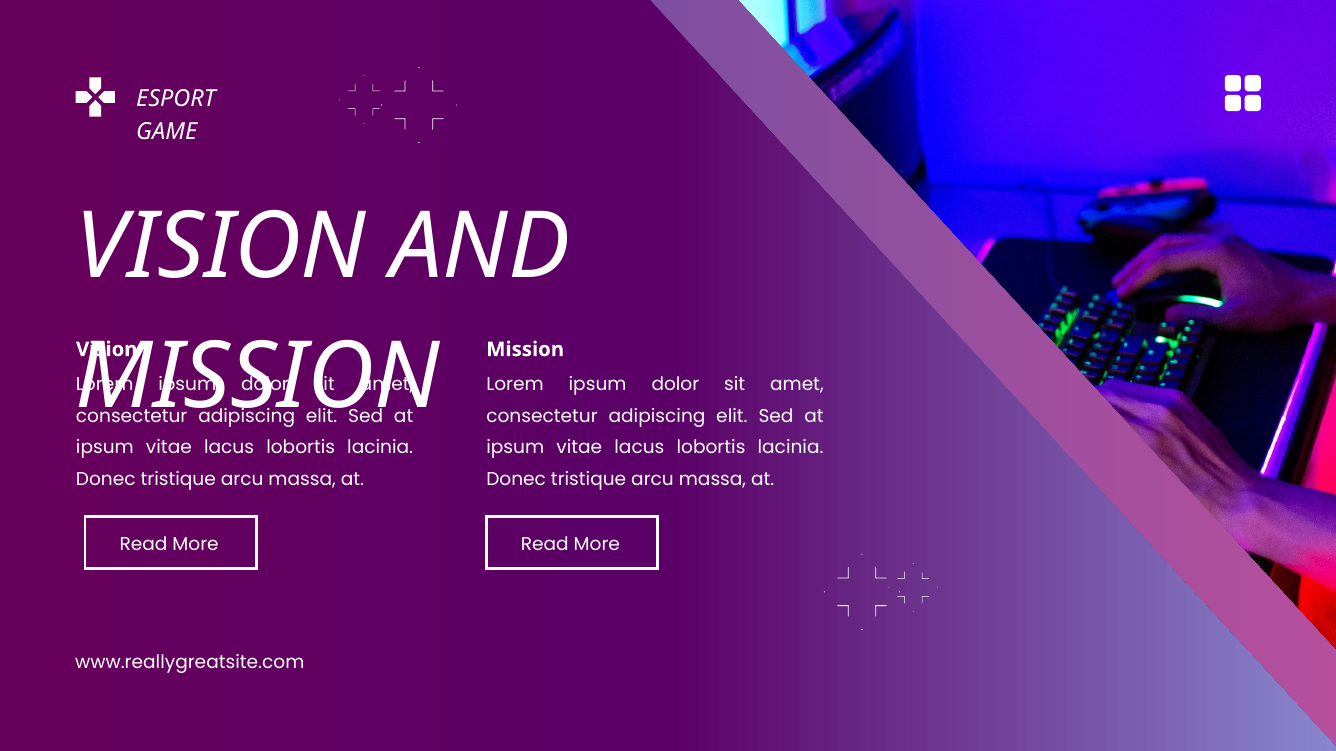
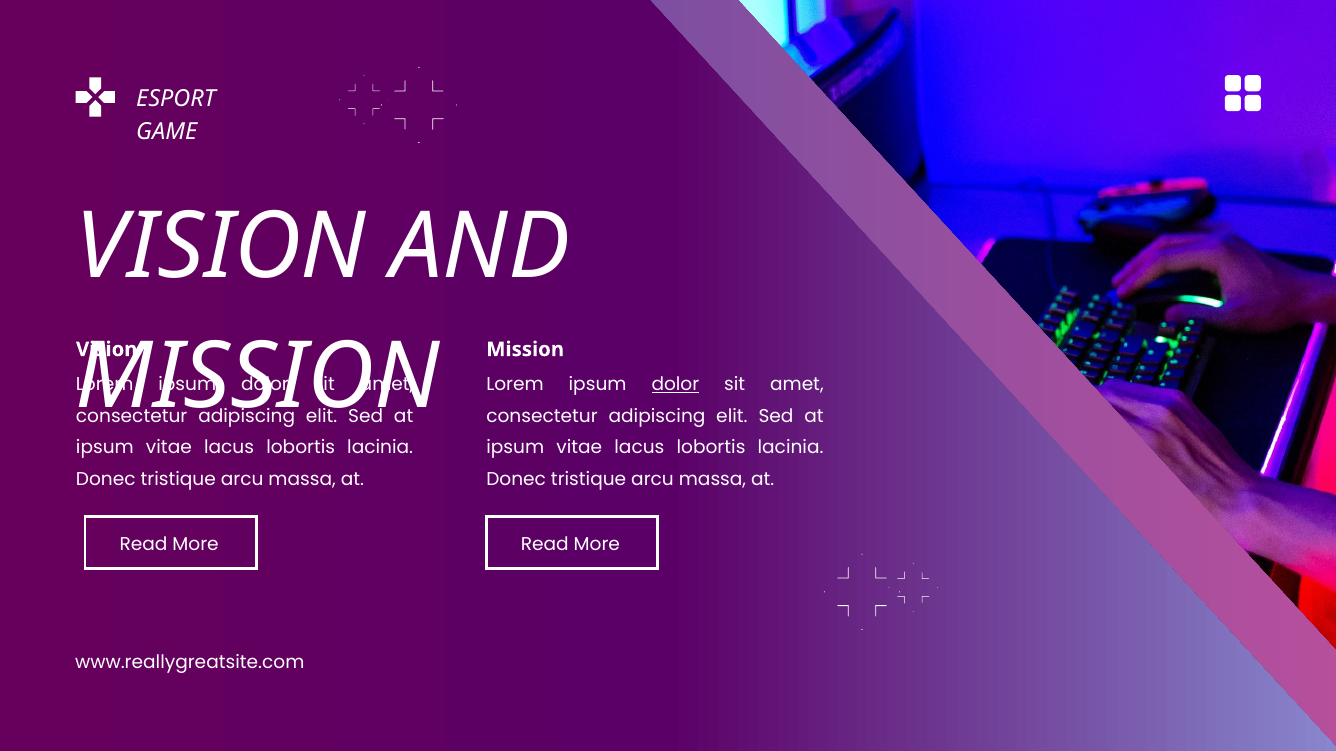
dolor at (675, 385) underline: none -> present
